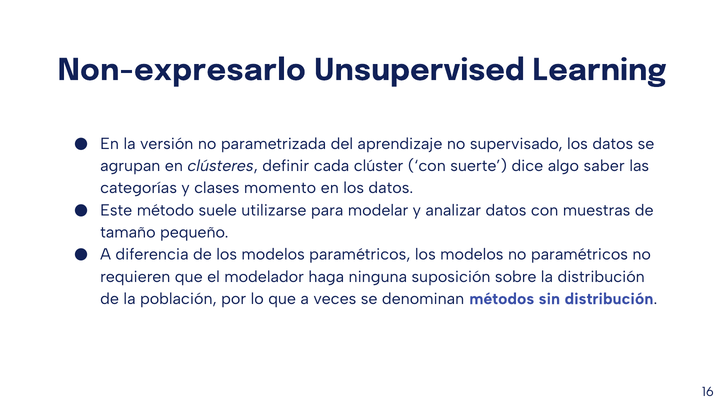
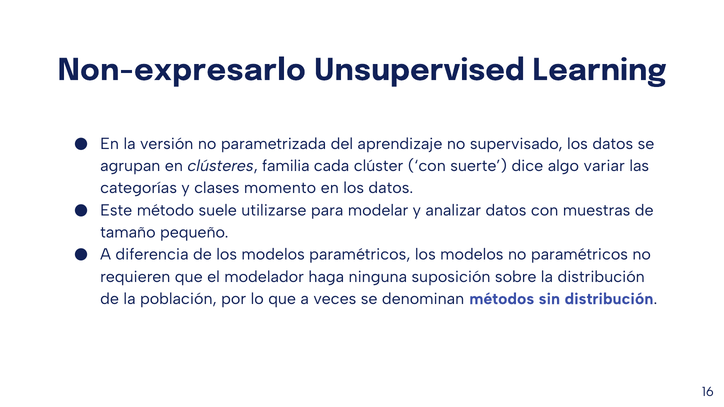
definir: definir -> familia
saber: saber -> variar
